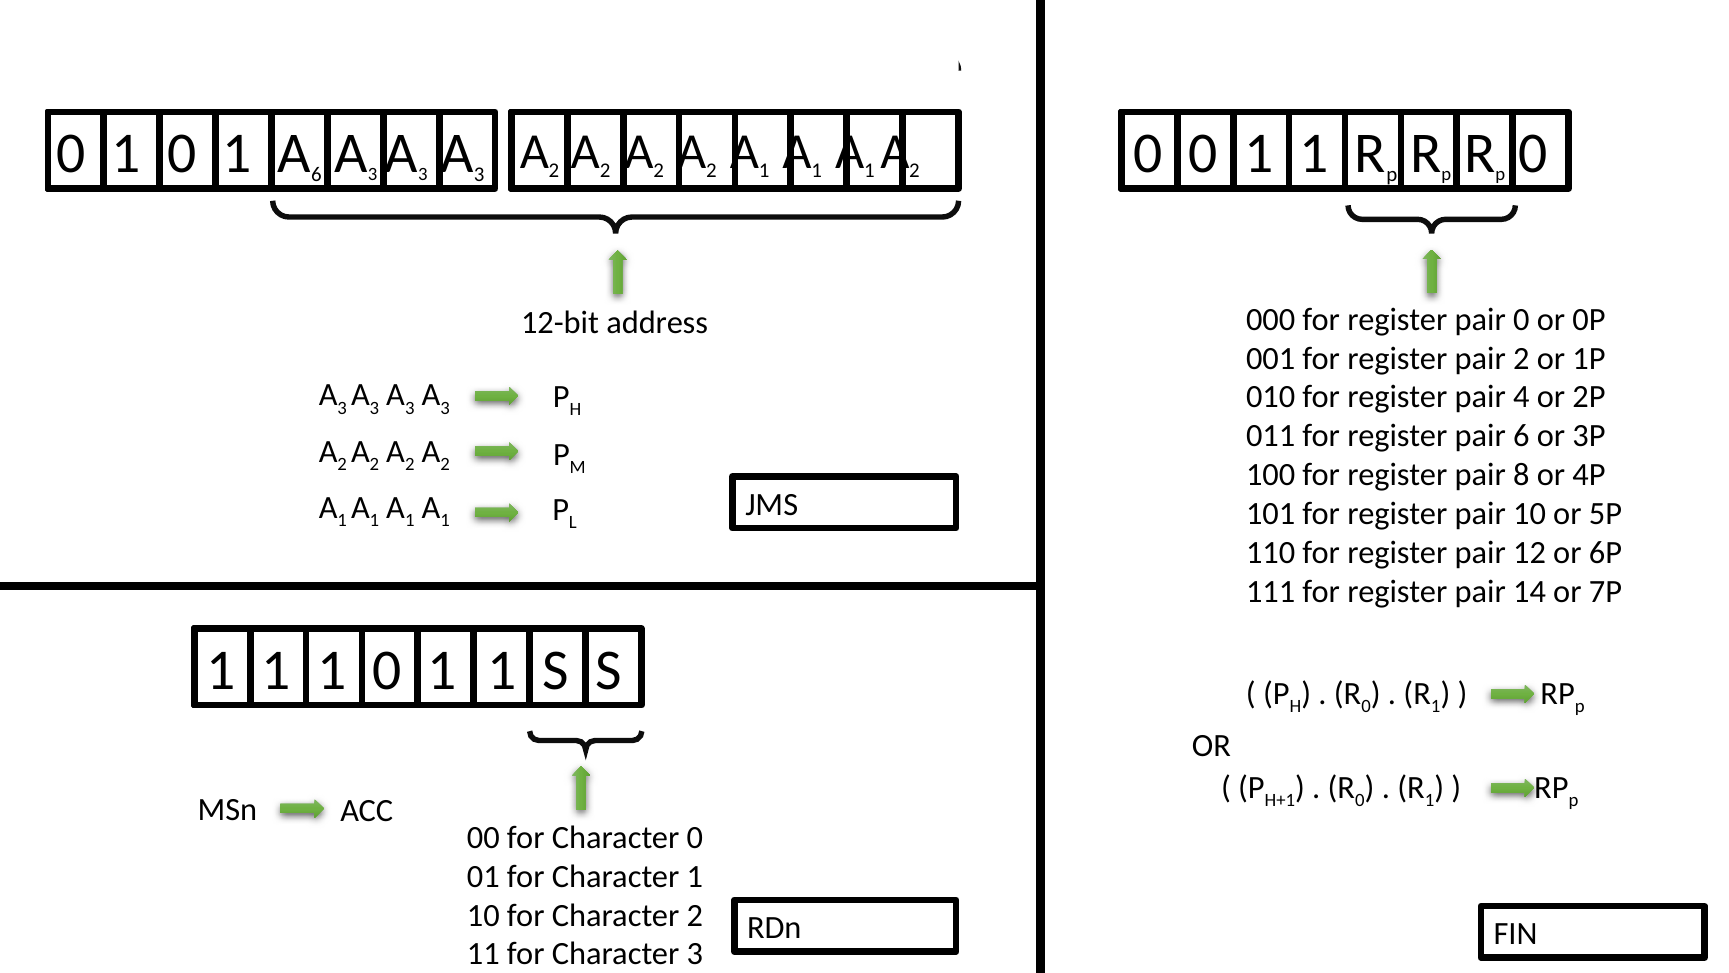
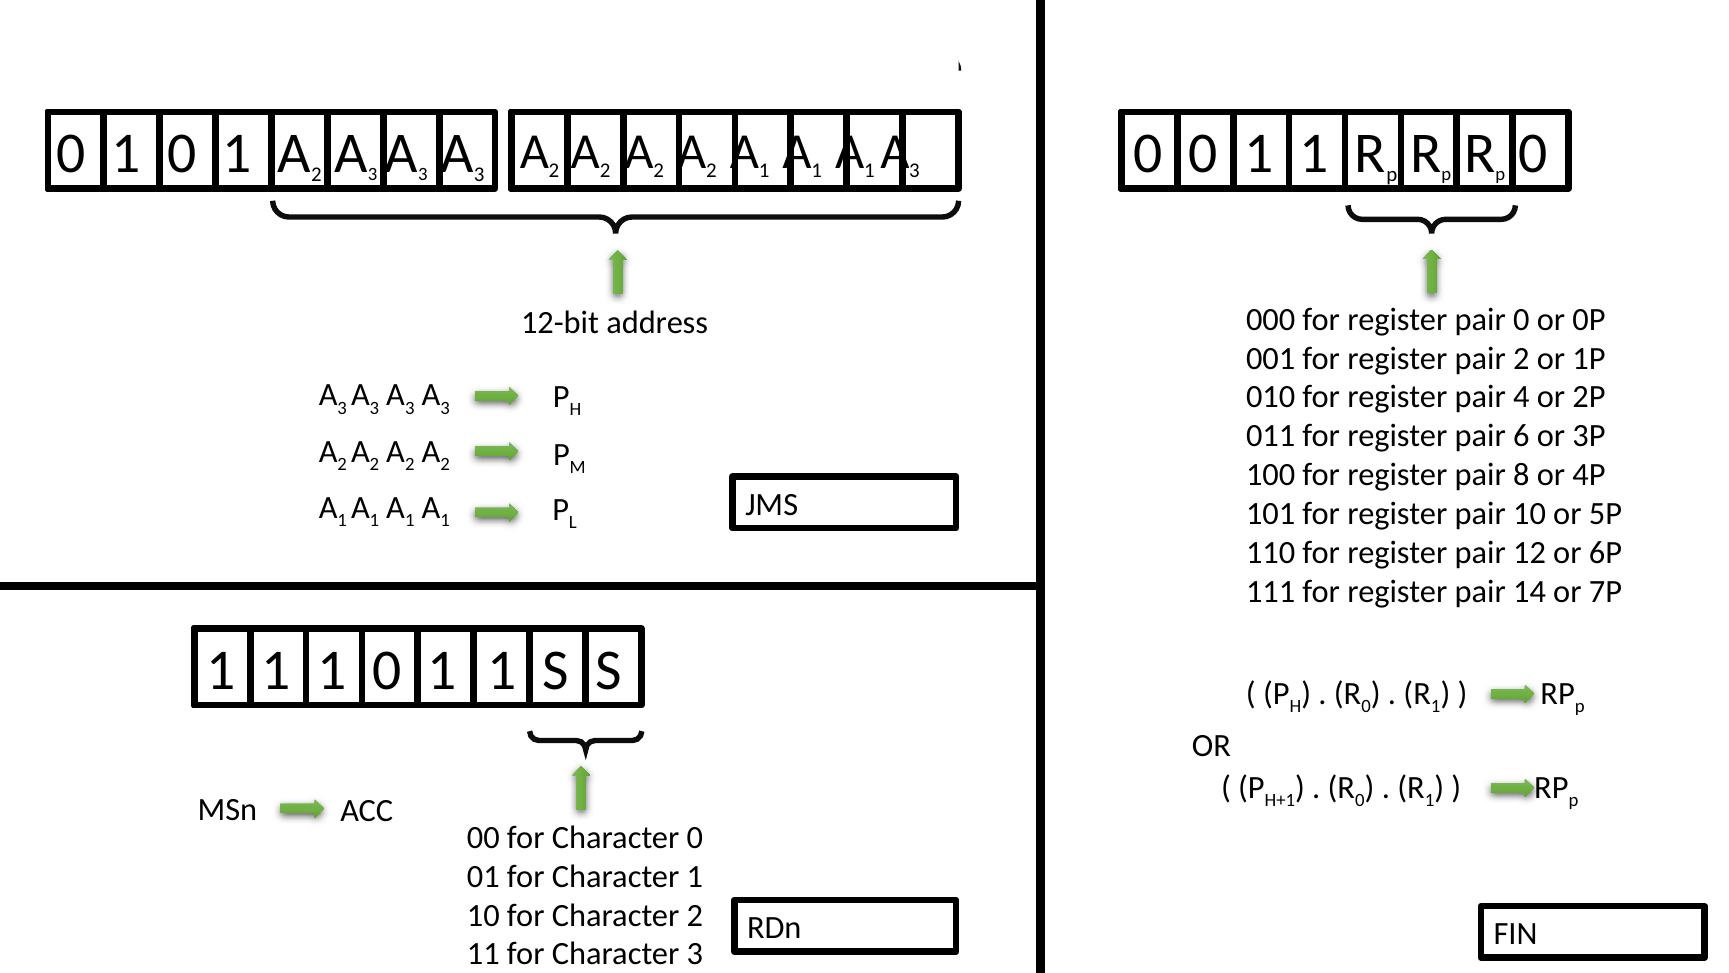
6 at (316, 175): 6 -> 2
2 at (915, 171): 2 -> 3
